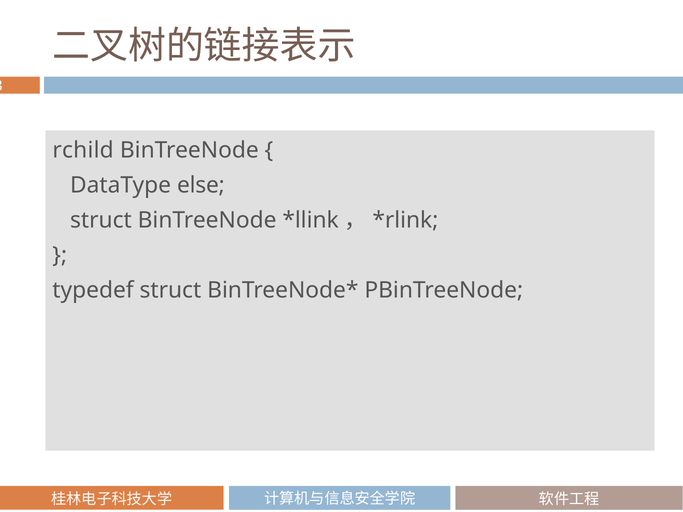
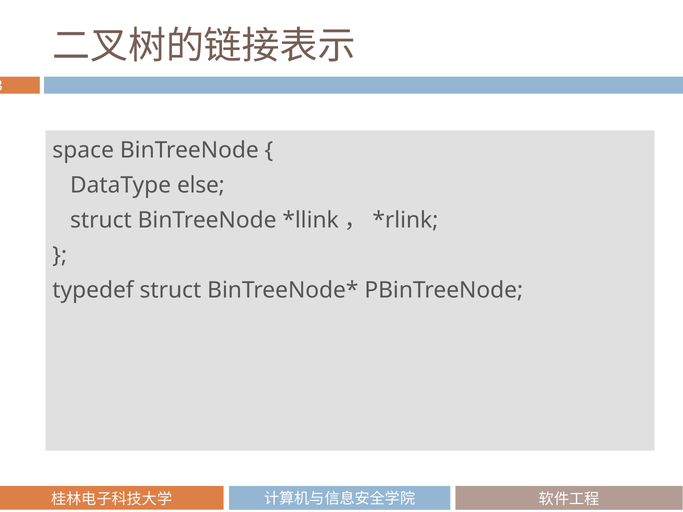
rchild: rchild -> space
